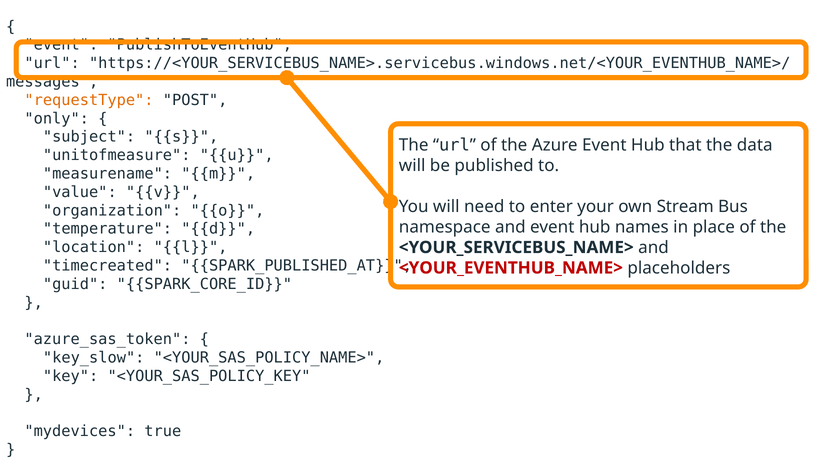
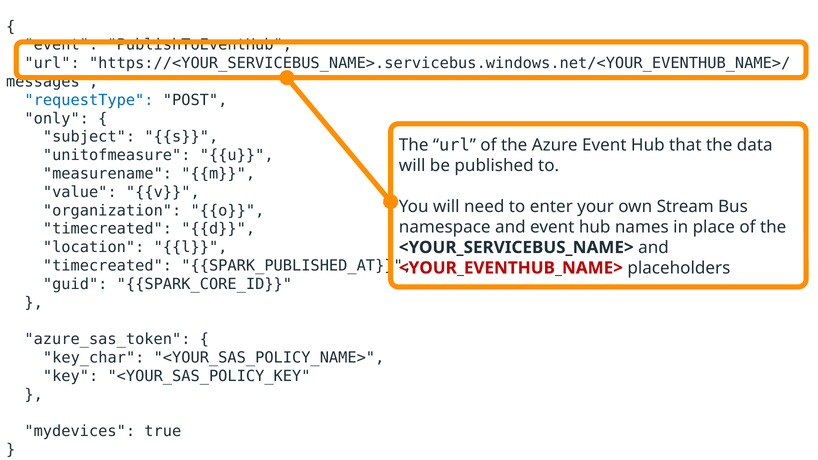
requestType colour: orange -> blue
temperature at (108, 229): temperature -> timecreated
key_slow: key_slow -> key_char
